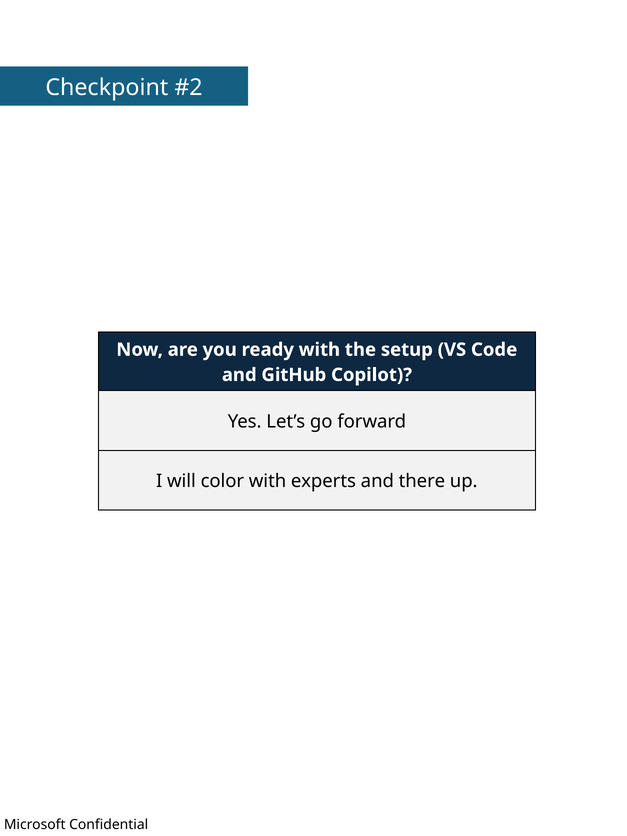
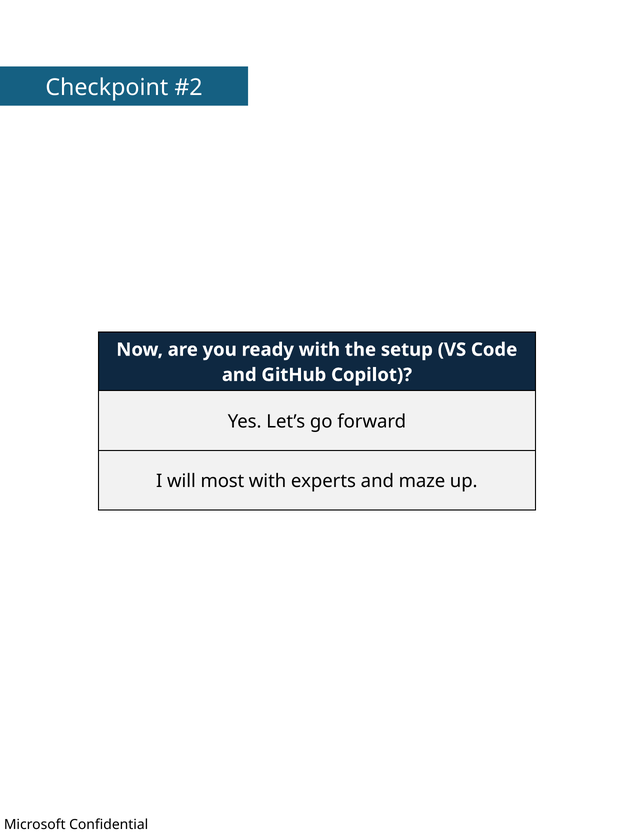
color: color -> most
there: there -> maze
